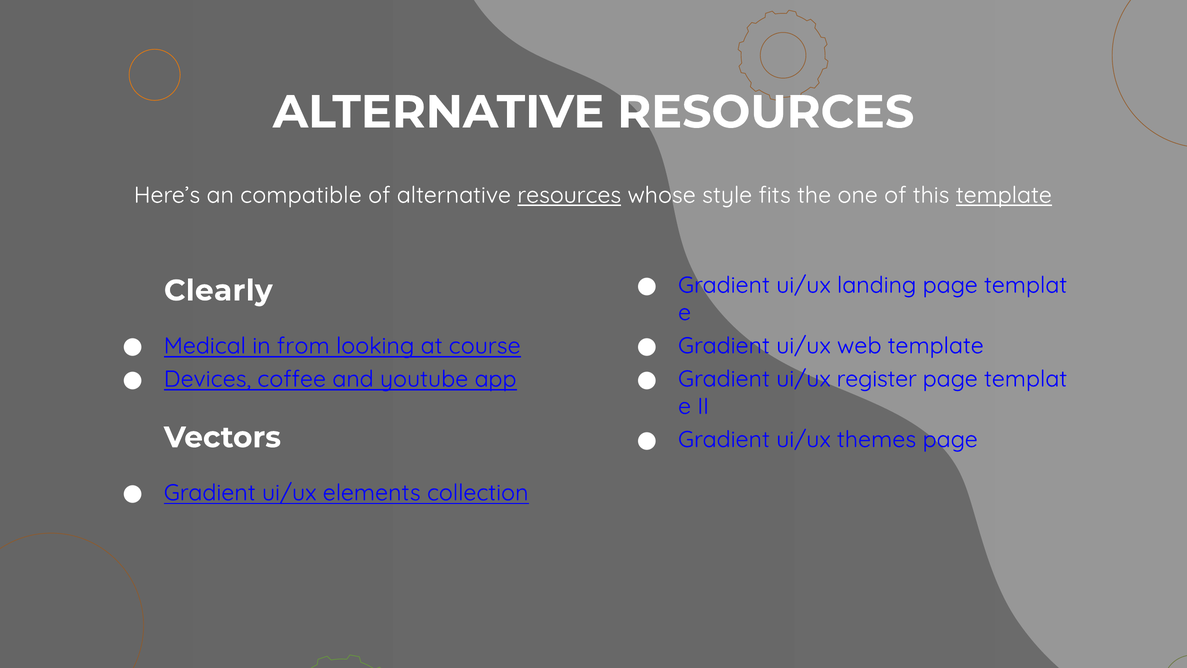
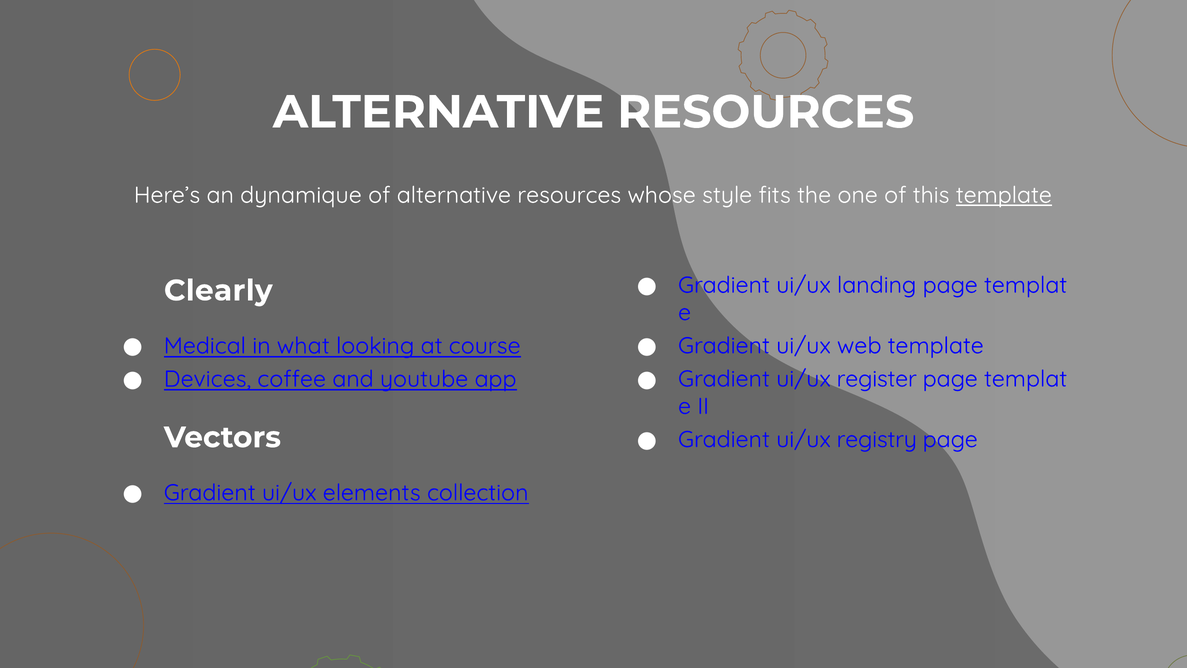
compatible: compatible -> dynamique
resources at (569, 195) underline: present -> none
from: from -> what
themes: themes -> registry
